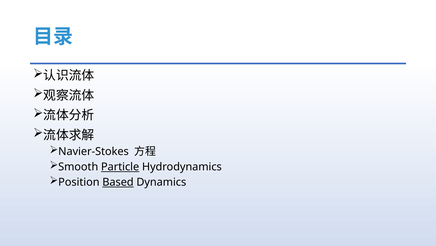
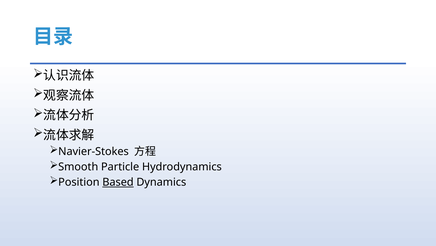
Particle underline: present -> none
